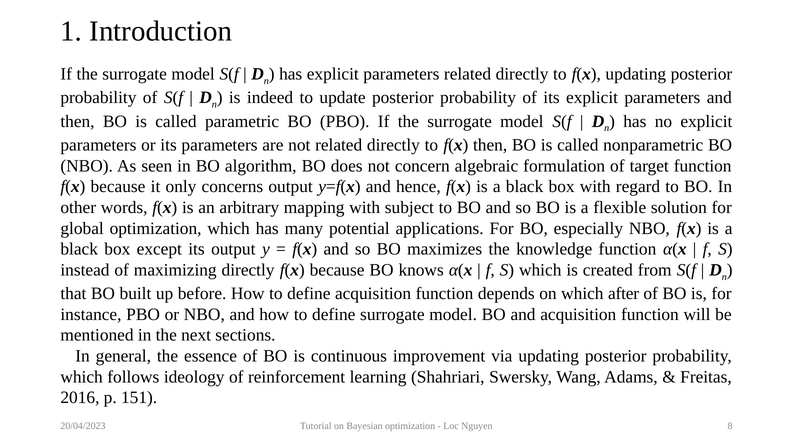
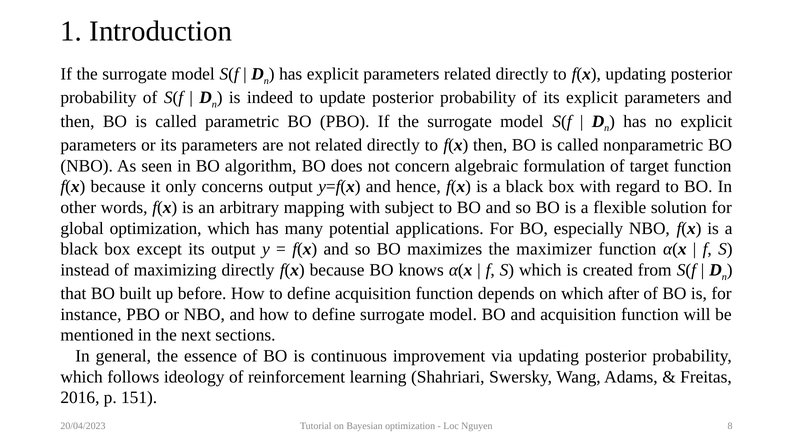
knowledge: knowledge -> maximizer
